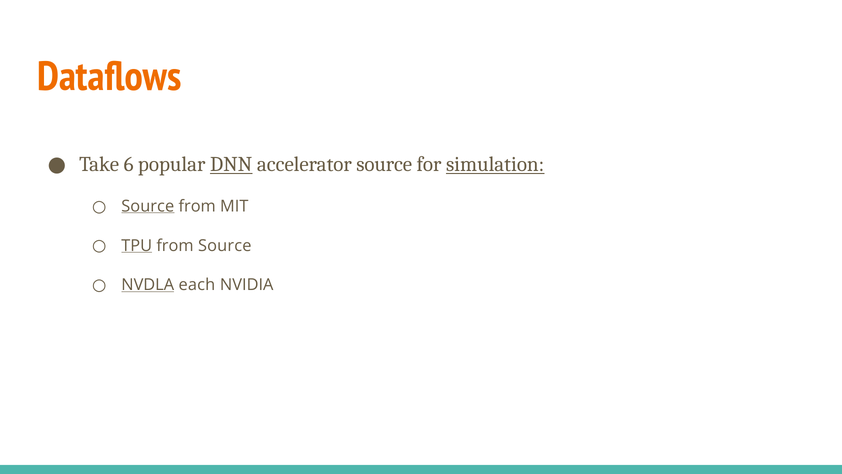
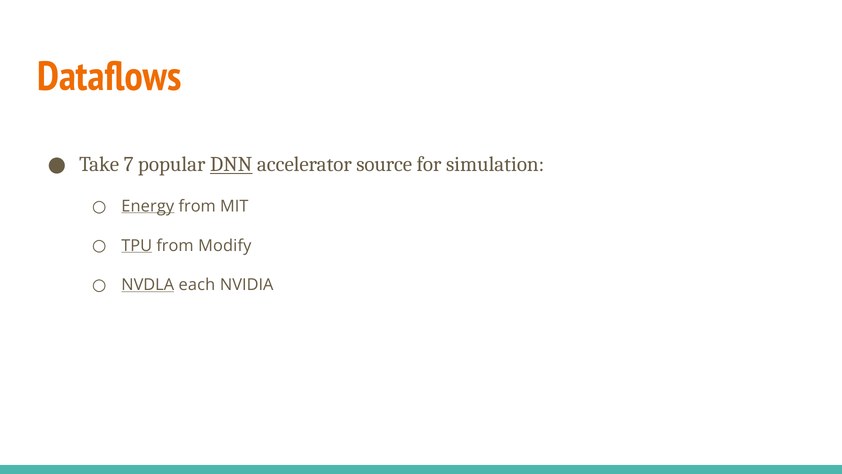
6: 6 -> 7
simulation underline: present -> none
Source at (148, 206): Source -> Energy
from Source: Source -> Modify
